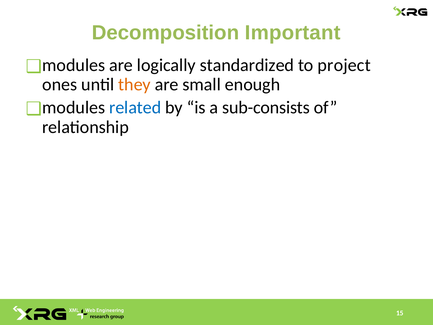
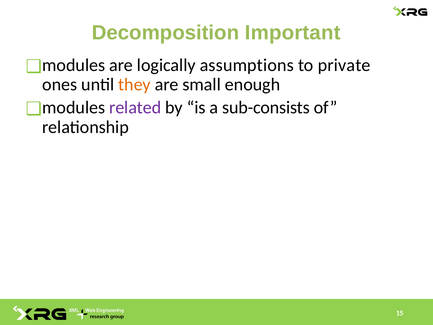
standardized: standardized -> assumptions
project: project -> private
related colour: blue -> purple
